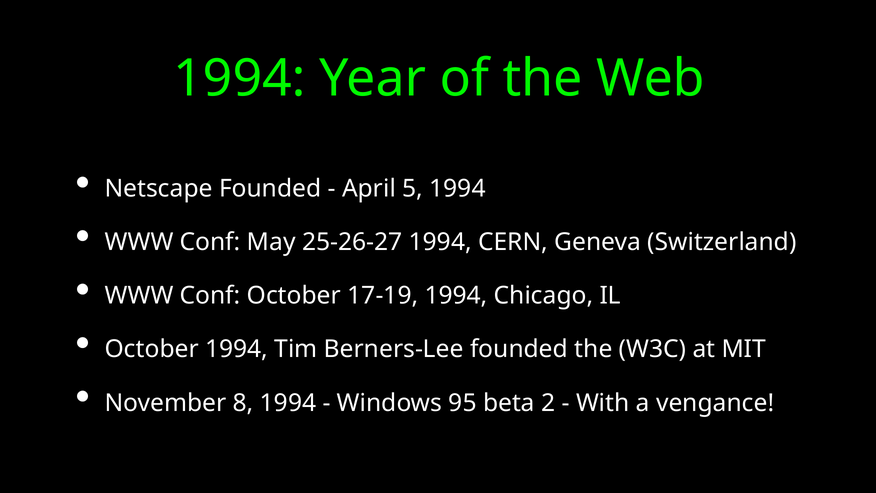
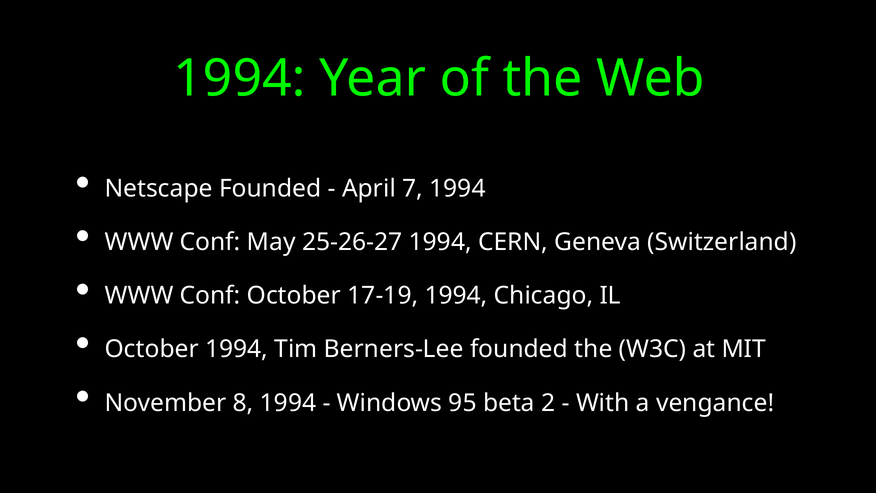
5: 5 -> 7
